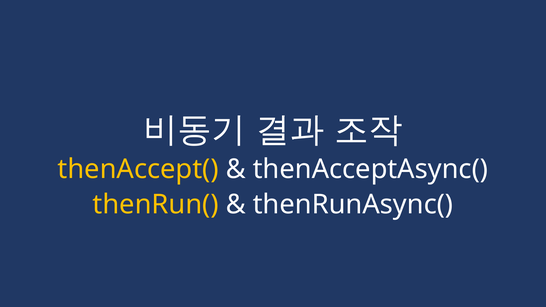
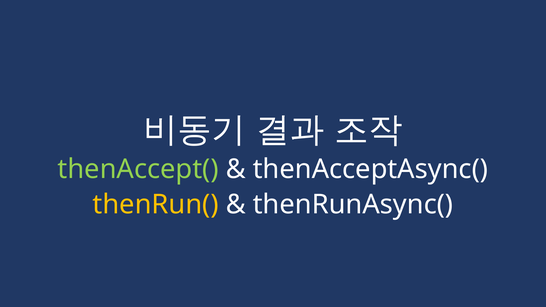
thenAccept( colour: yellow -> light green
